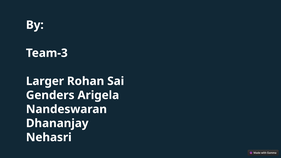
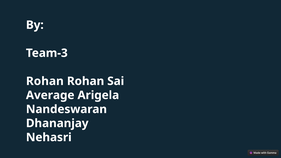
Larger at (45, 81): Larger -> Rohan
Genders: Genders -> Average
